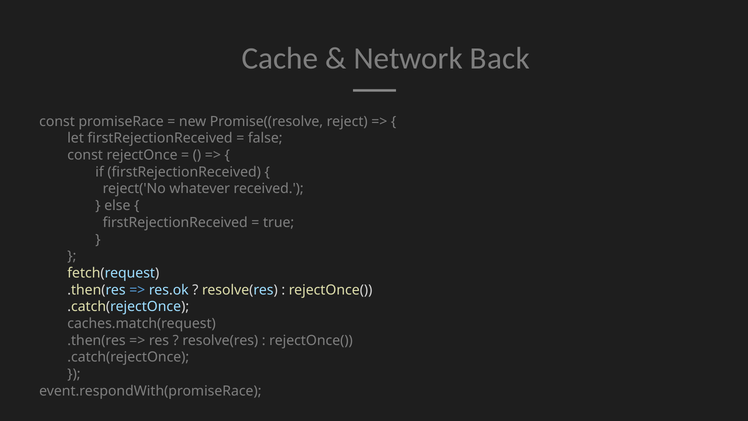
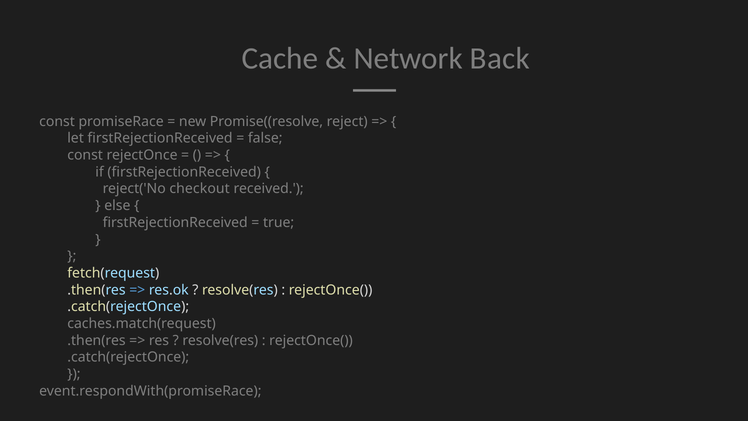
whatever: whatever -> checkout
